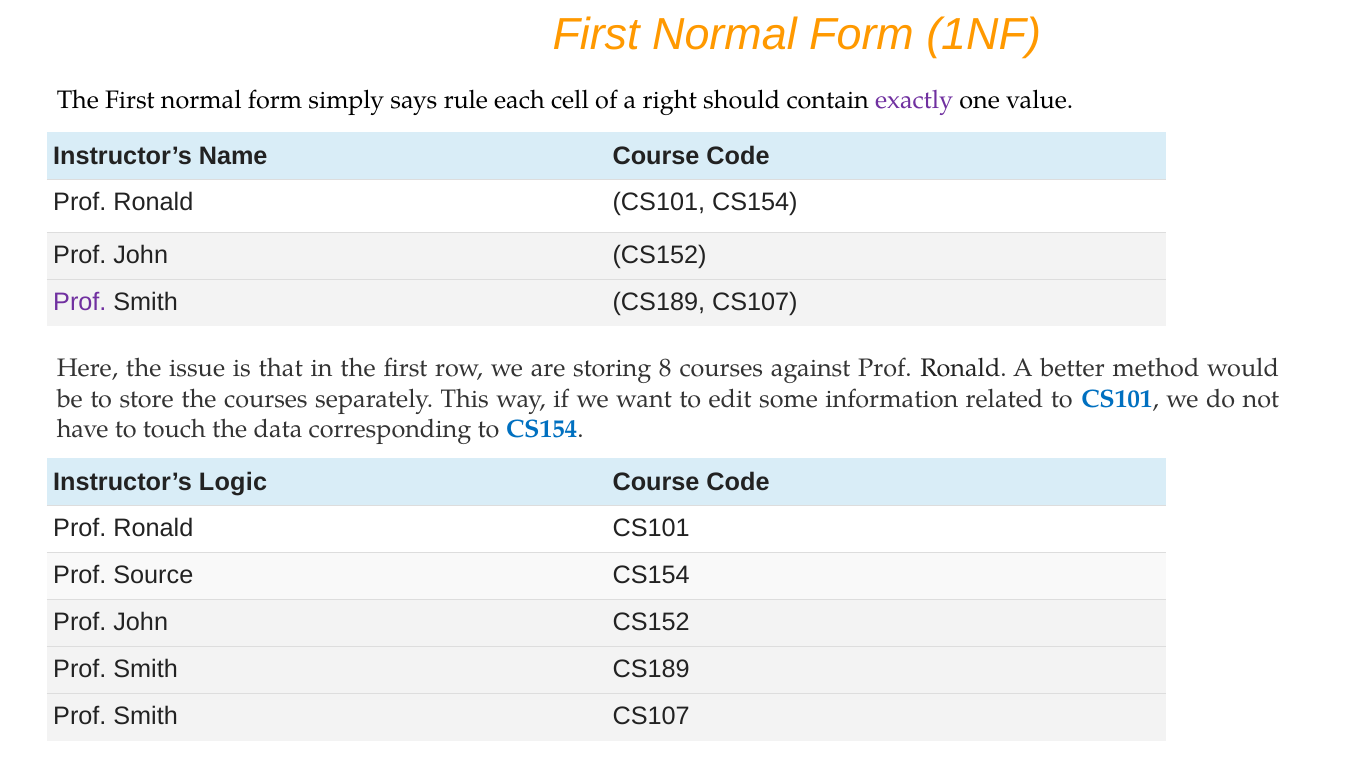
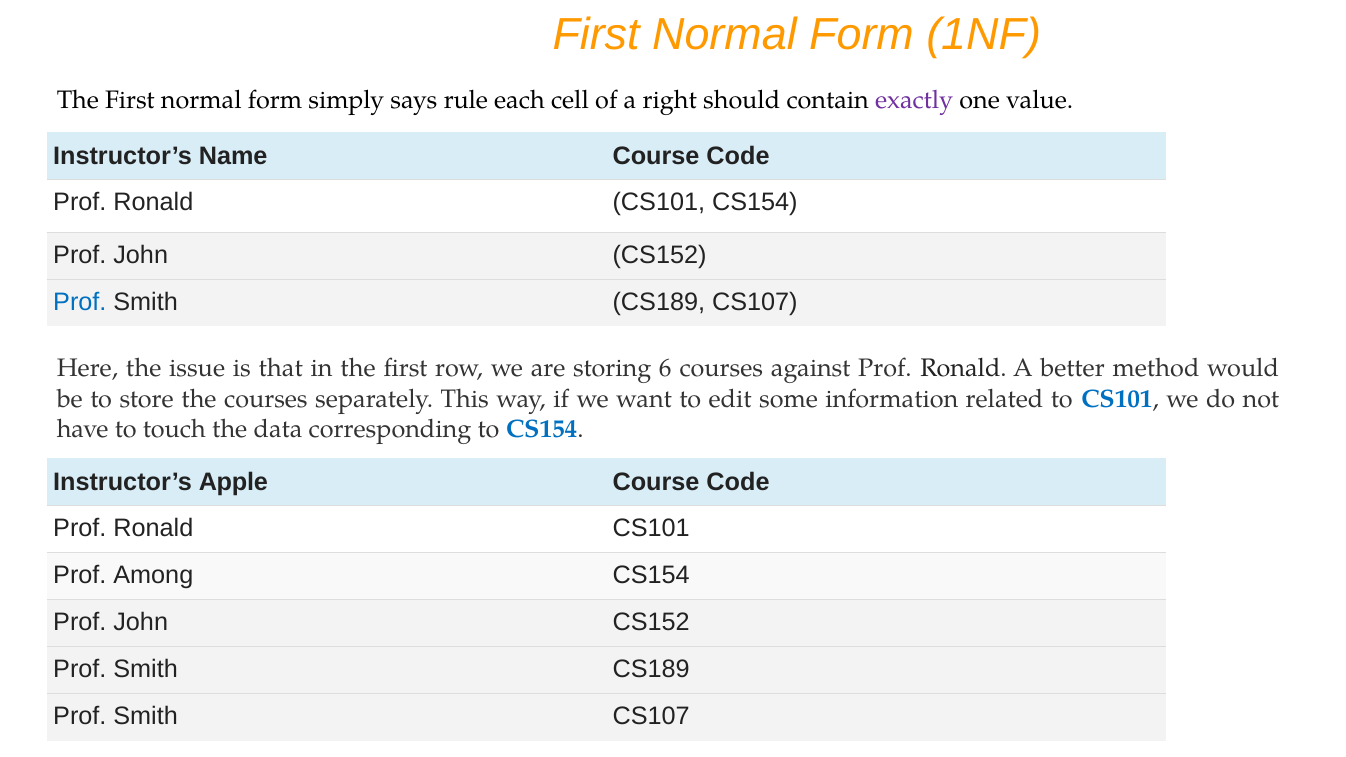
Prof at (80, 302) colour: purple -> blue
8: 8 -> 6
Logic: Logic -> Apple
Source: Source -> Among
